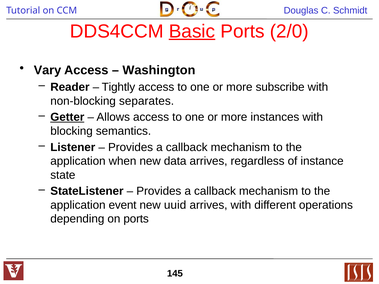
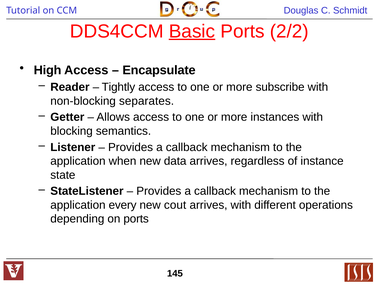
2/0: 2/0 -> 2/2
Vary: Vary -> High
Washington: Washington -> Encapsulate
Getter underline: present -> none
event: event -> every
uuid: uuid -> cout
